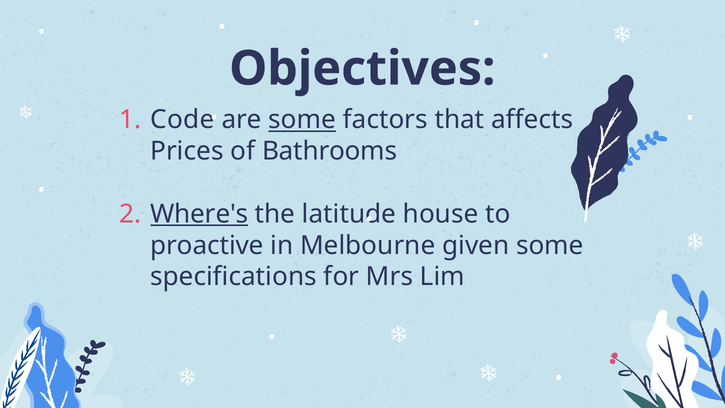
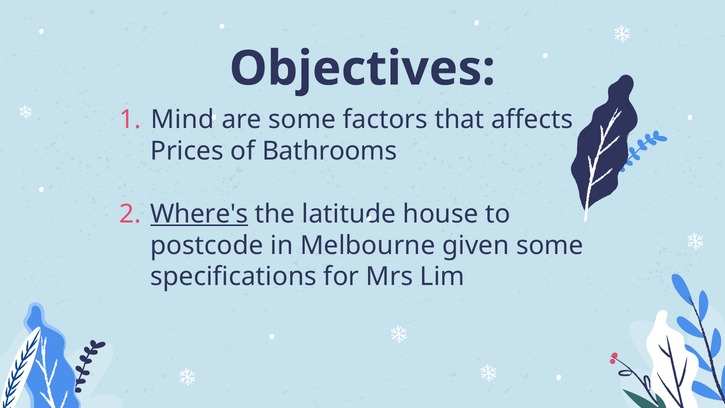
Code: Code -> Mind
some at (302, 120) underline: present -> none
proactive: proactive -> postcode
